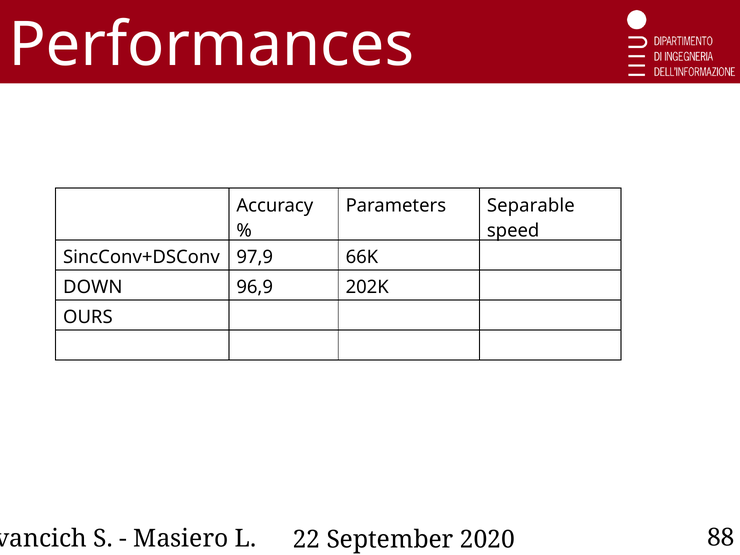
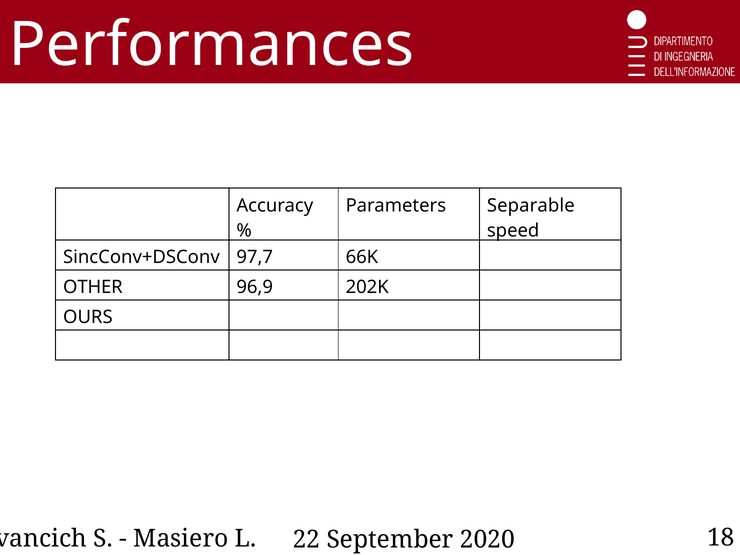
97,9: 97,9 -> 97,7
DOWN: DOWN -> OTHER
88: 88 -> 18
